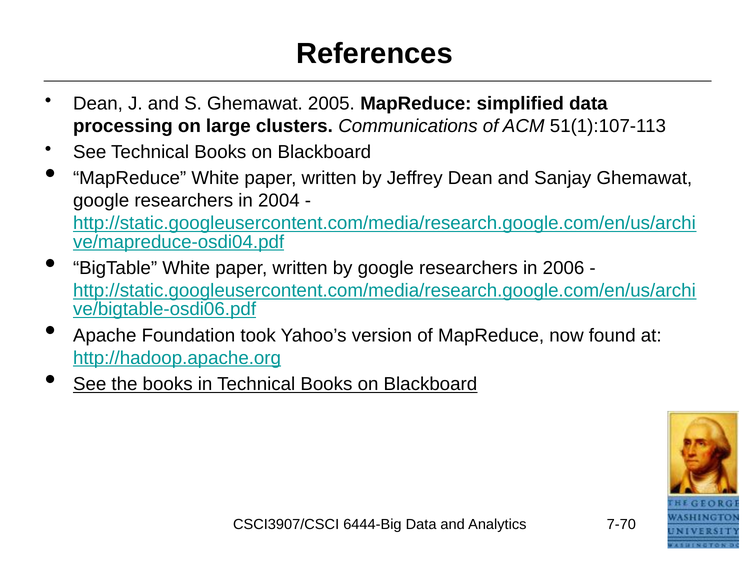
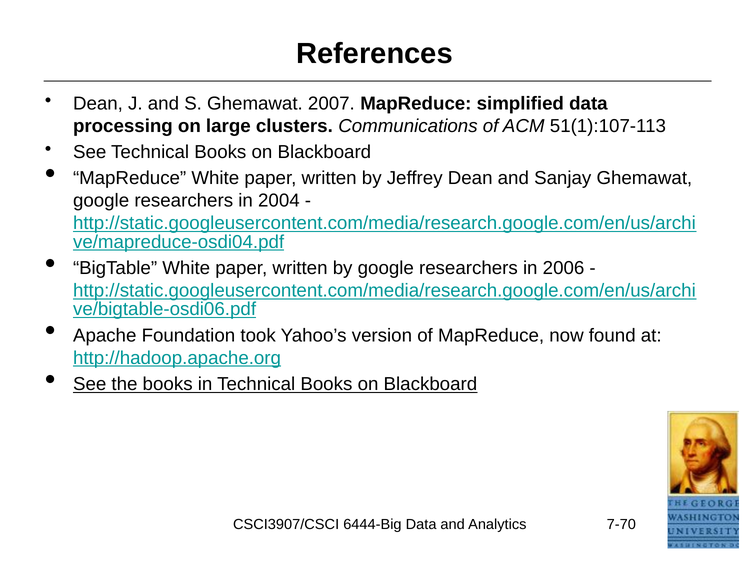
2005: 2005 -> 2007
